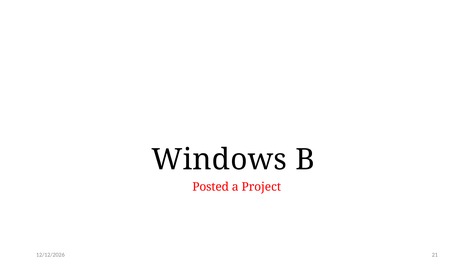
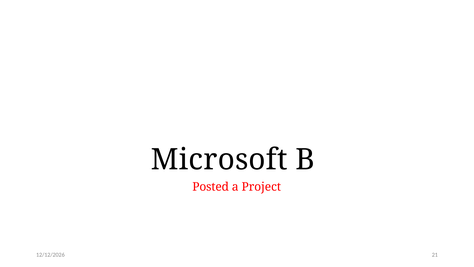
Windows: Windows -> Microsoft
